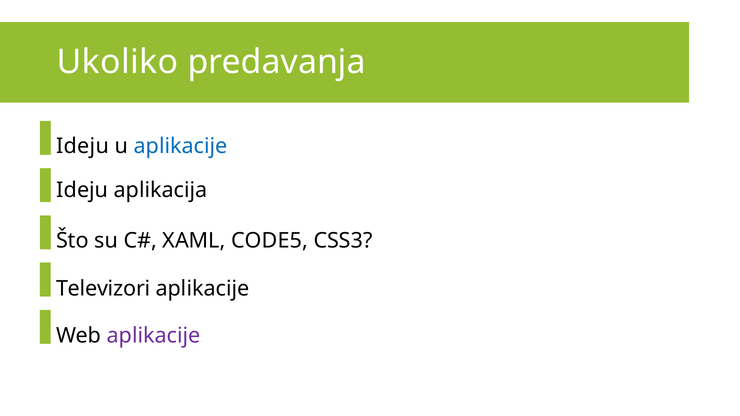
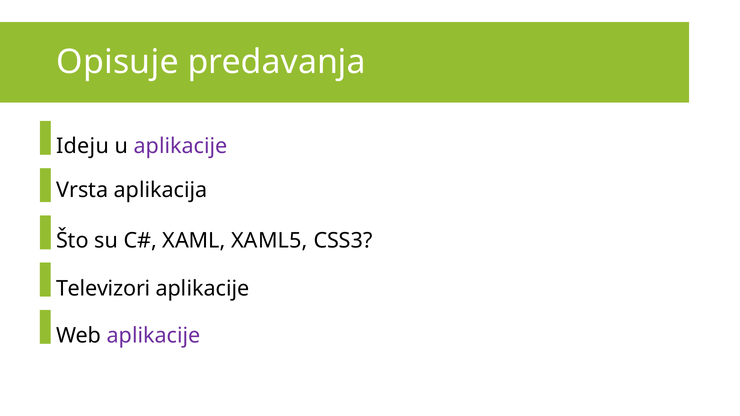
Ukoliko: Ukoliko -> Opisuje
aplikacije at (181, 146) colour: blue -> purple
Ideju at (82, 190): Ideju -> Vrsta
CODE5: CODE5 -> XAML5
